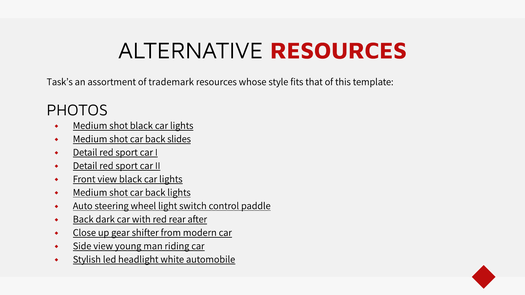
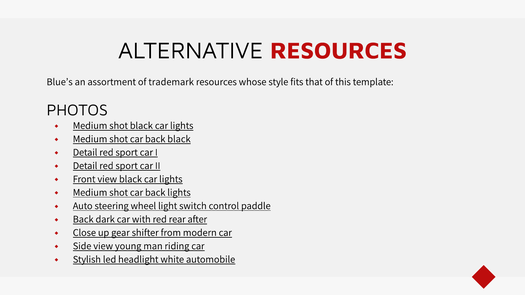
Task’s: Task’s -> Blue’s
back slides: slides -> black
